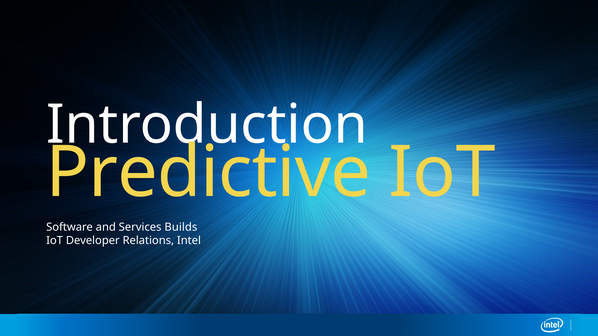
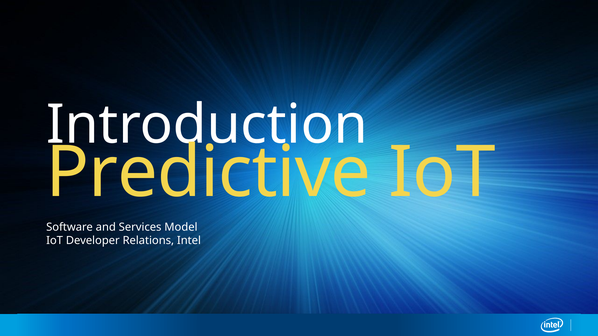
Builds: Builds -> Model
